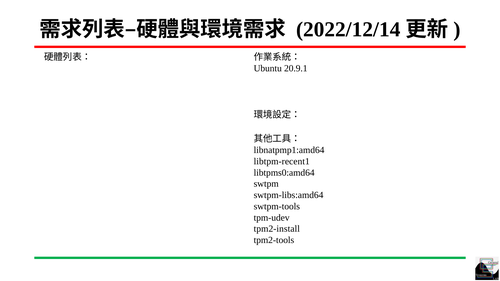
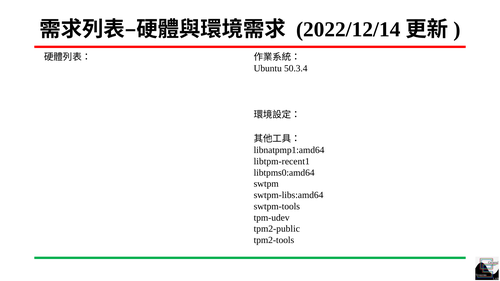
20.9.1: 20.9.1 -> 50.3.4
tpm2-install: tpm2-install -> tpm2-public
